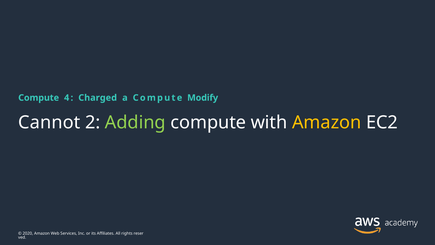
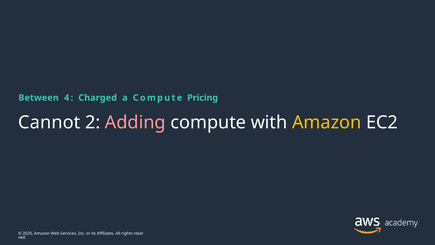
Compute at (39, 98): Compute -> Between
Modify: Modify -> Pricing
Adding colour: light green -> pink
